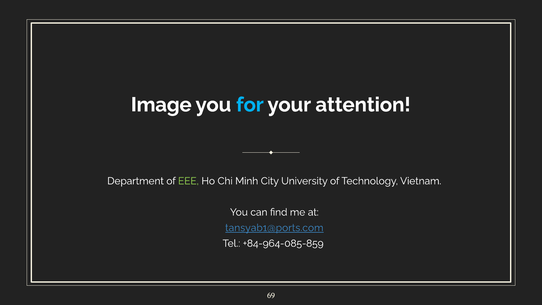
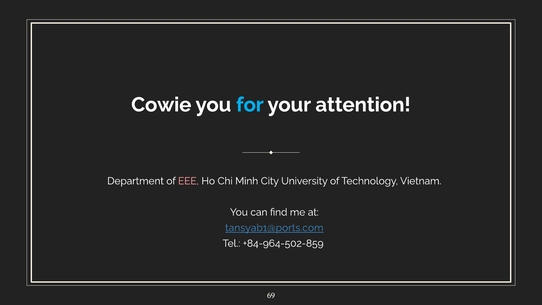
Image: Image -> Cowie
EEE colour: light green -> pink
+84-964-085-859: +84-964-085-859 -> +84-964-502-859
